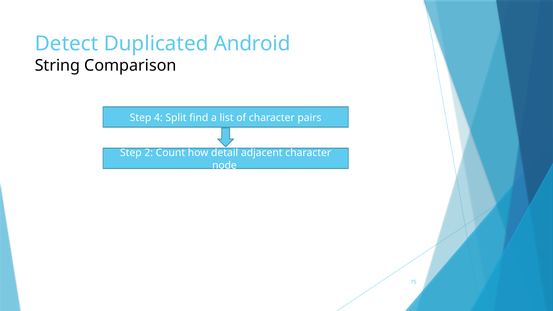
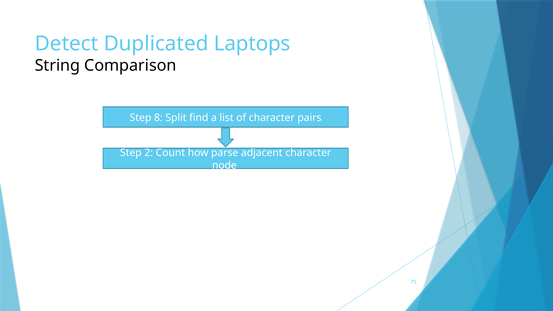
Android: Android -> Laptops
4: 4 -> 8
detail: detail -> parse
